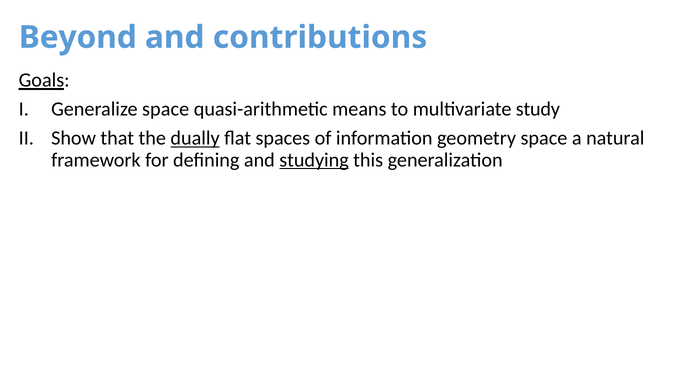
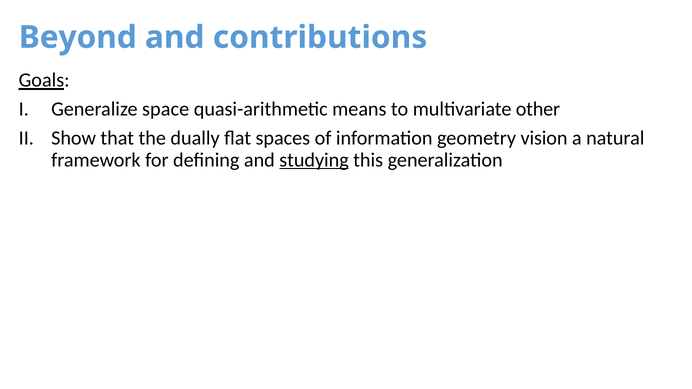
study: study -> other
dually underline: present -> none
geometry space: space -> vision
